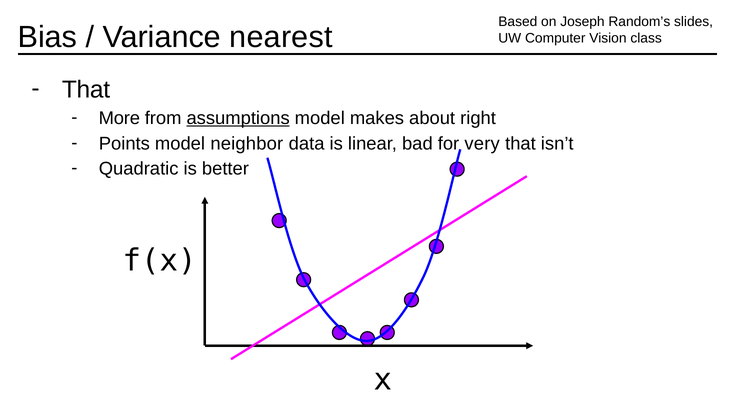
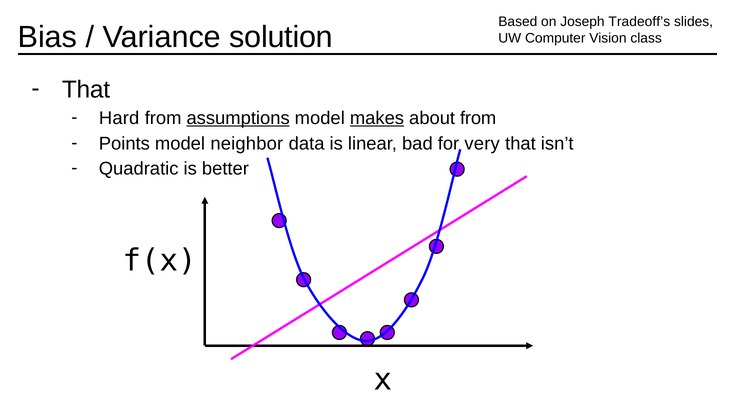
Random’s: Random’s -> Tradeoff’s
nearest: nearest -> solution
More: More -> Hard
makes underline: none -> present
about right: right -> from
